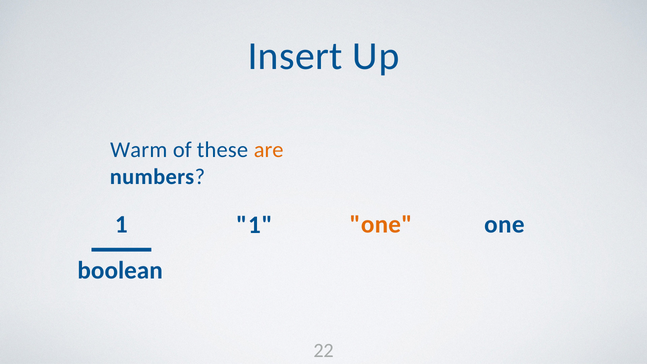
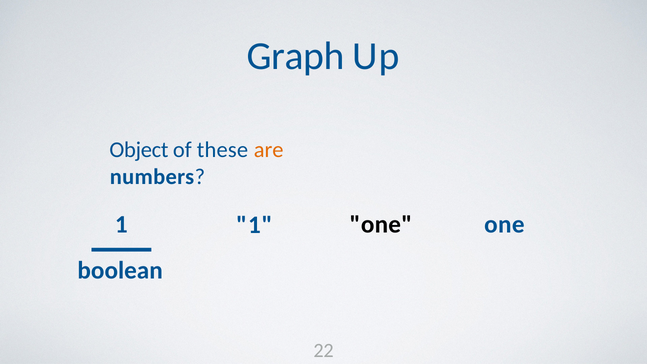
Insert: Insert -> Graph
Warm: Warm -> Object
one at (381, 225) colour: orange -> black
